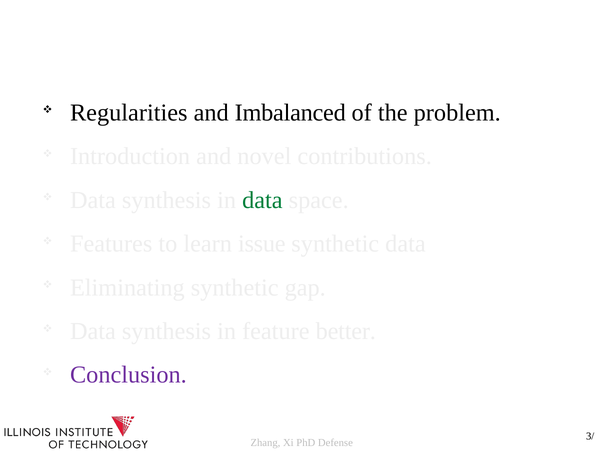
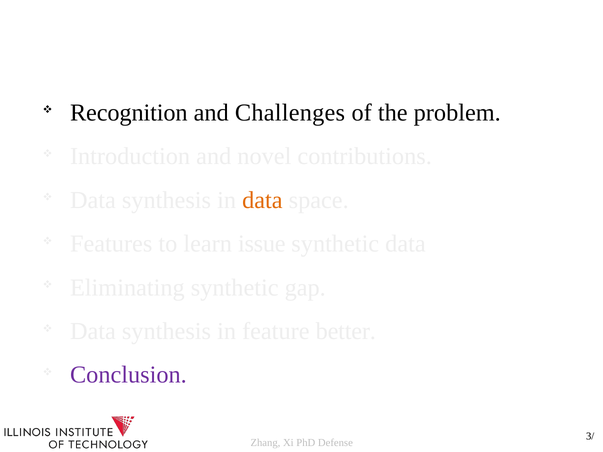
Regularities: Regularities -> Recognition
Imbalanced: Imbalanced -> Challenges
data at (262, 200) colour: green -> orange
